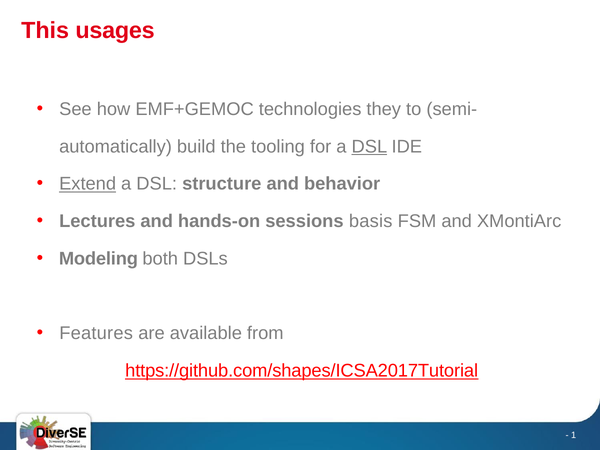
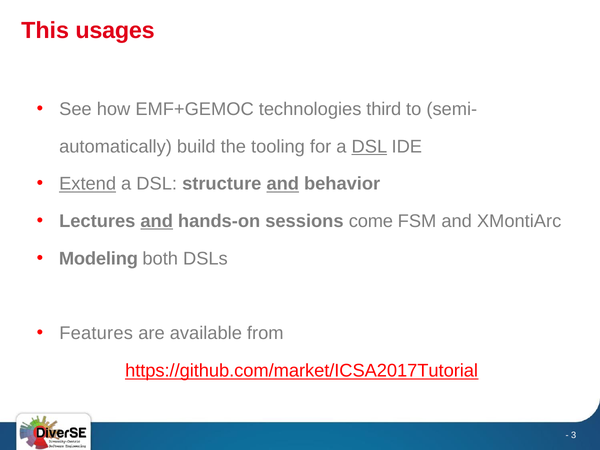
they: they -> third
and at (283, 184) underline: none -> present
and at (157, 221) underline: none -> present
basis: basis -> come
https://github.com/shapes/ICSA2017Tutorial: https://github.com/shapes/ICSA2017Tutorial -> https://github.com/market/ICSA2017Tutorial
1: 1 -> 3
